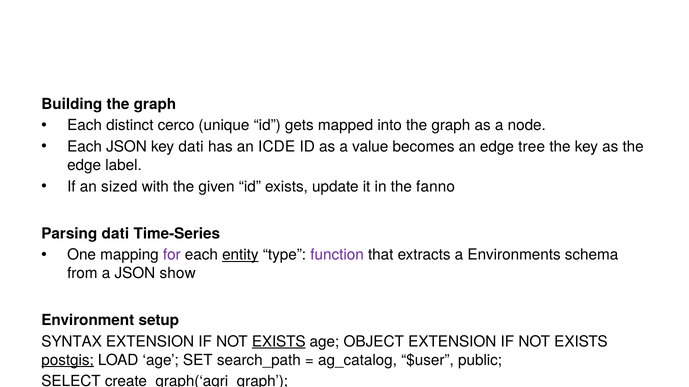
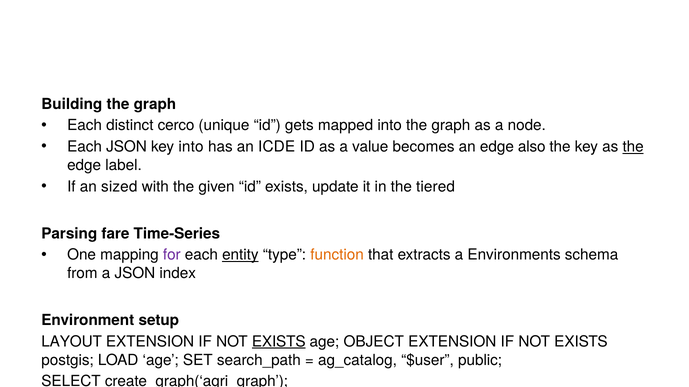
key dati: dati -> into
tree: tree -> also
the at (633, 147) underline: none -> present
fanno: fanno -> tiered
Parsing dati: dati -> fare
function colour: purple -> orange
JSON show: show -> index
SYNTAX: SYNTAX -> LAYOUT
postgis underline: present -> none
